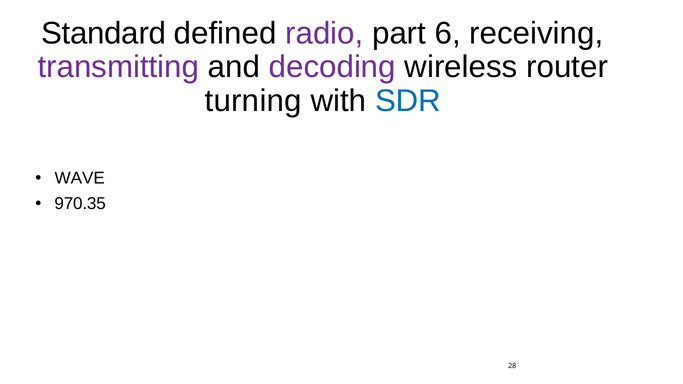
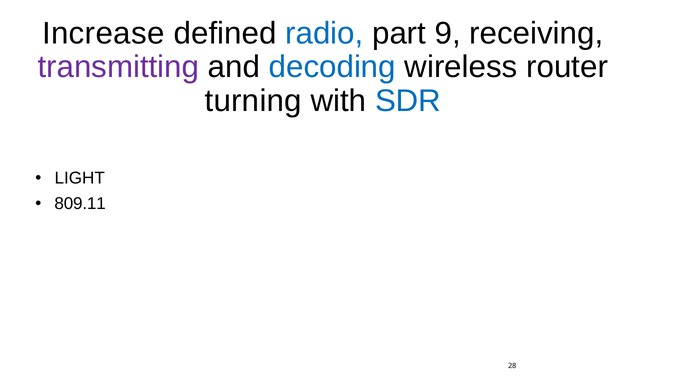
Standard: Standard -> Increase
radio colour: purple -> blue
6: 6 -> 9
decoding colour: purple -> blue
WAVE: WAVE -> LIGHT
970.35: 970.35 -> 809.11
